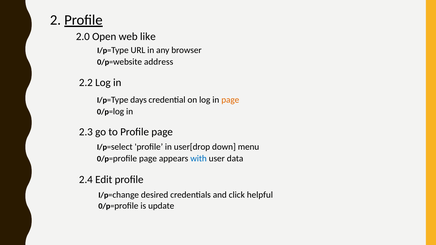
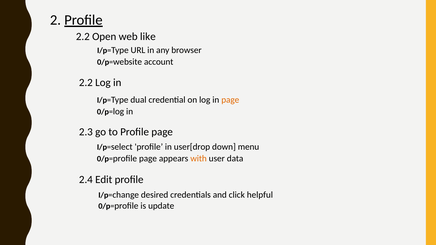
2.0 at (83, 37): 2.0 -> 2.2
address: address -> account
days: days -> dual
with colour: blue -> orange
